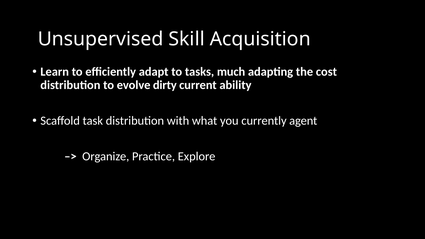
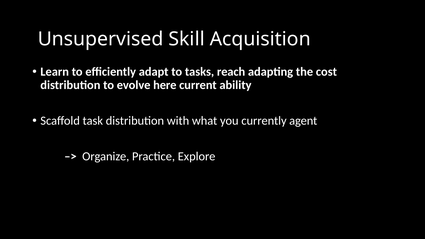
much: much -> reach
dirty: dirty -> here
